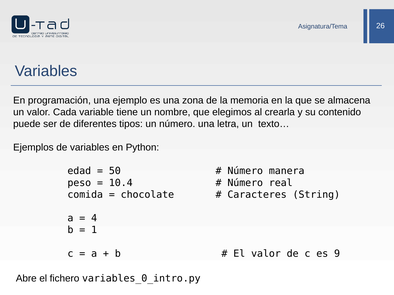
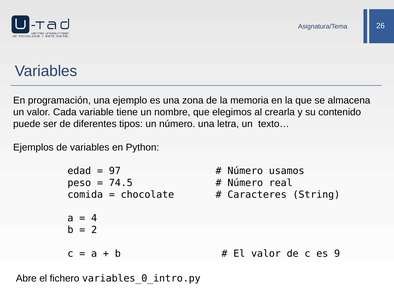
50: 50 -> 97
manera: manera -> usamos
10.4: 10.4 -> 74.5
1: 1 -> 2
